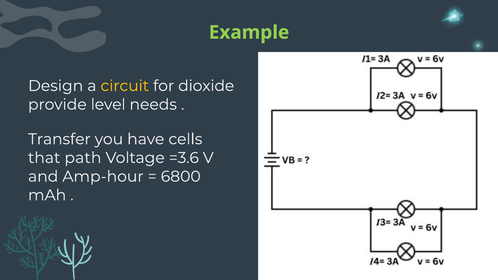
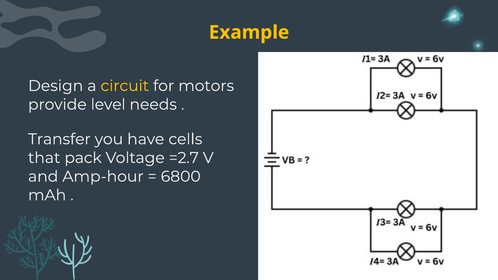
Example colour: light green -> yellow
dioxide: dioxide -> motors
path: path -> pack
=3.6: =3.6 -> =2.7
